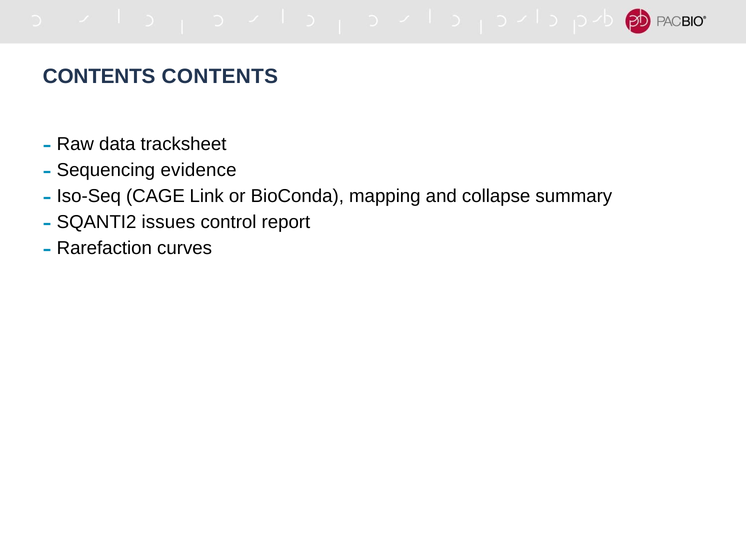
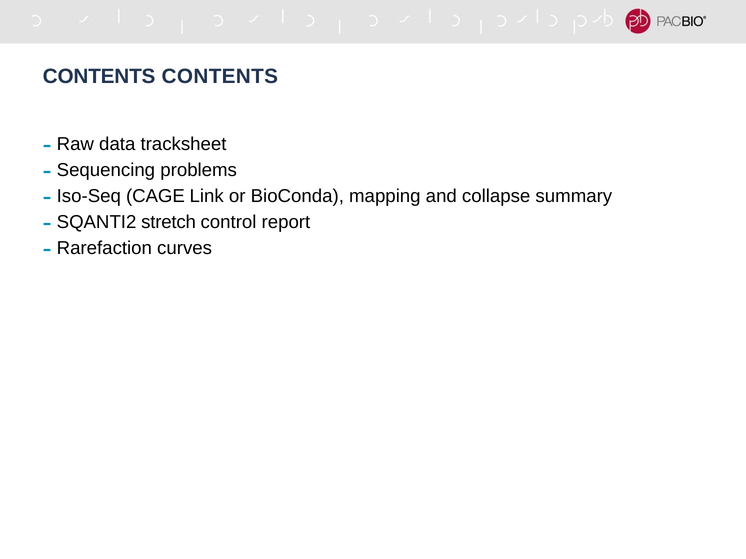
evidence: evidence -> problems
issues: issues -> stretch
